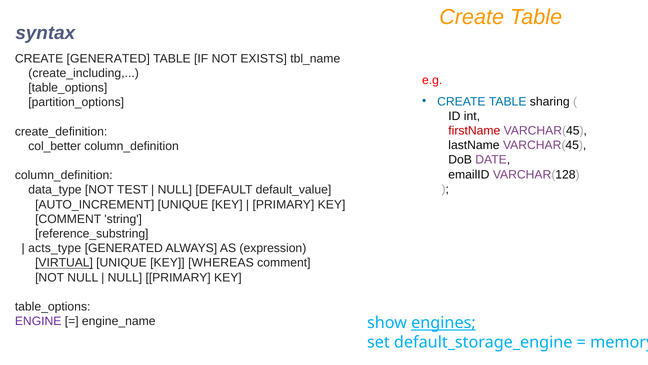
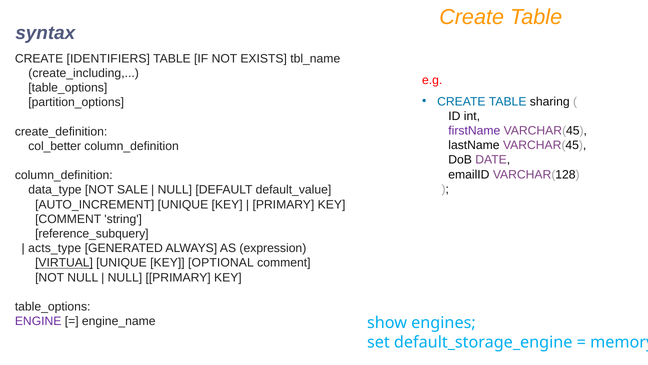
CREATE GENERATED: GENERATED -> IDENTIFIERS
firstName colour: red -> purple
TEST: TEST -> SALE
reference_substring: reference_substring -> reference_subquery
WHEREAS: WHEREAS -> OPTIONAL
engines underline: present -> none
